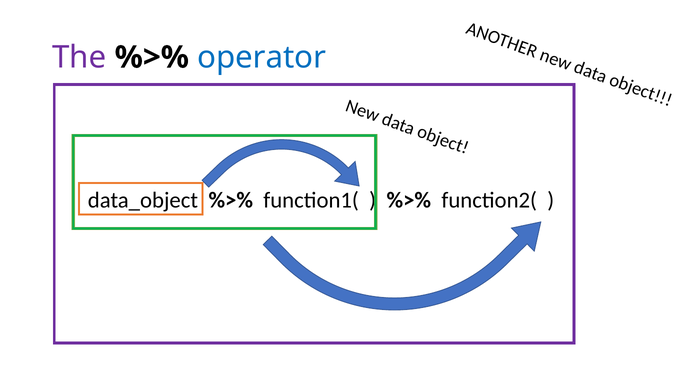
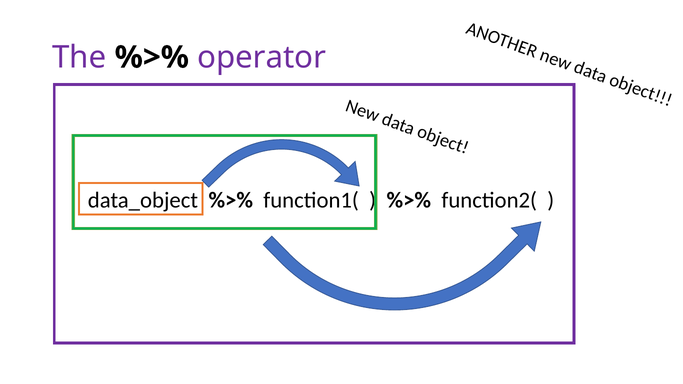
operator colour: blue -> purple
